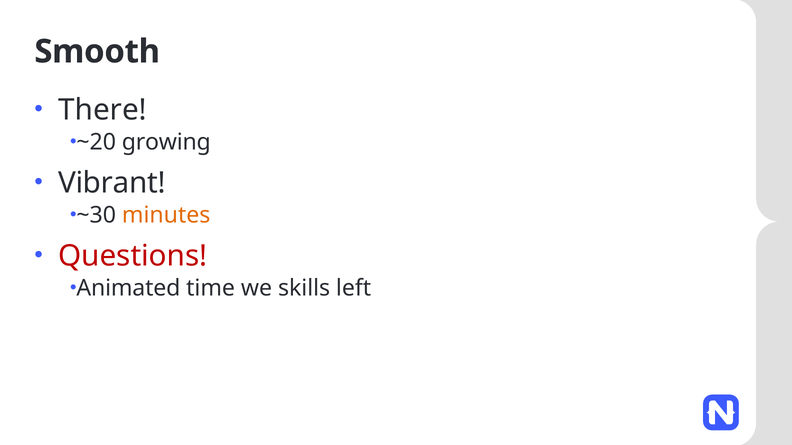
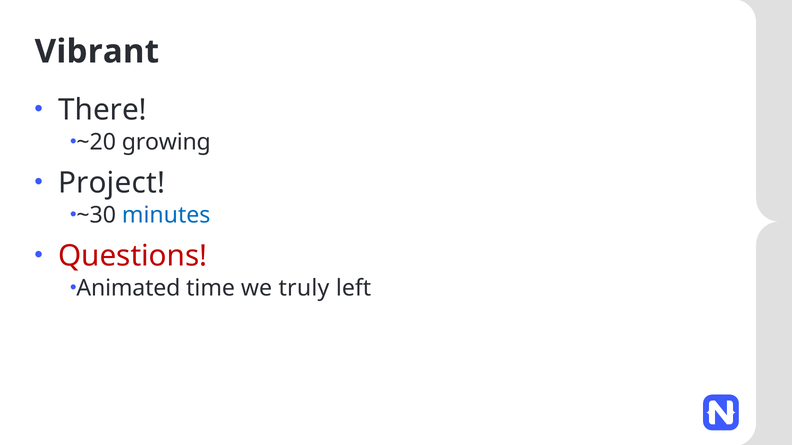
Smooth: Smooth -> Vibrant
Vibrant: Vibrant -> Project
minutes colour: orange -> blue
skills: skills -> truly
